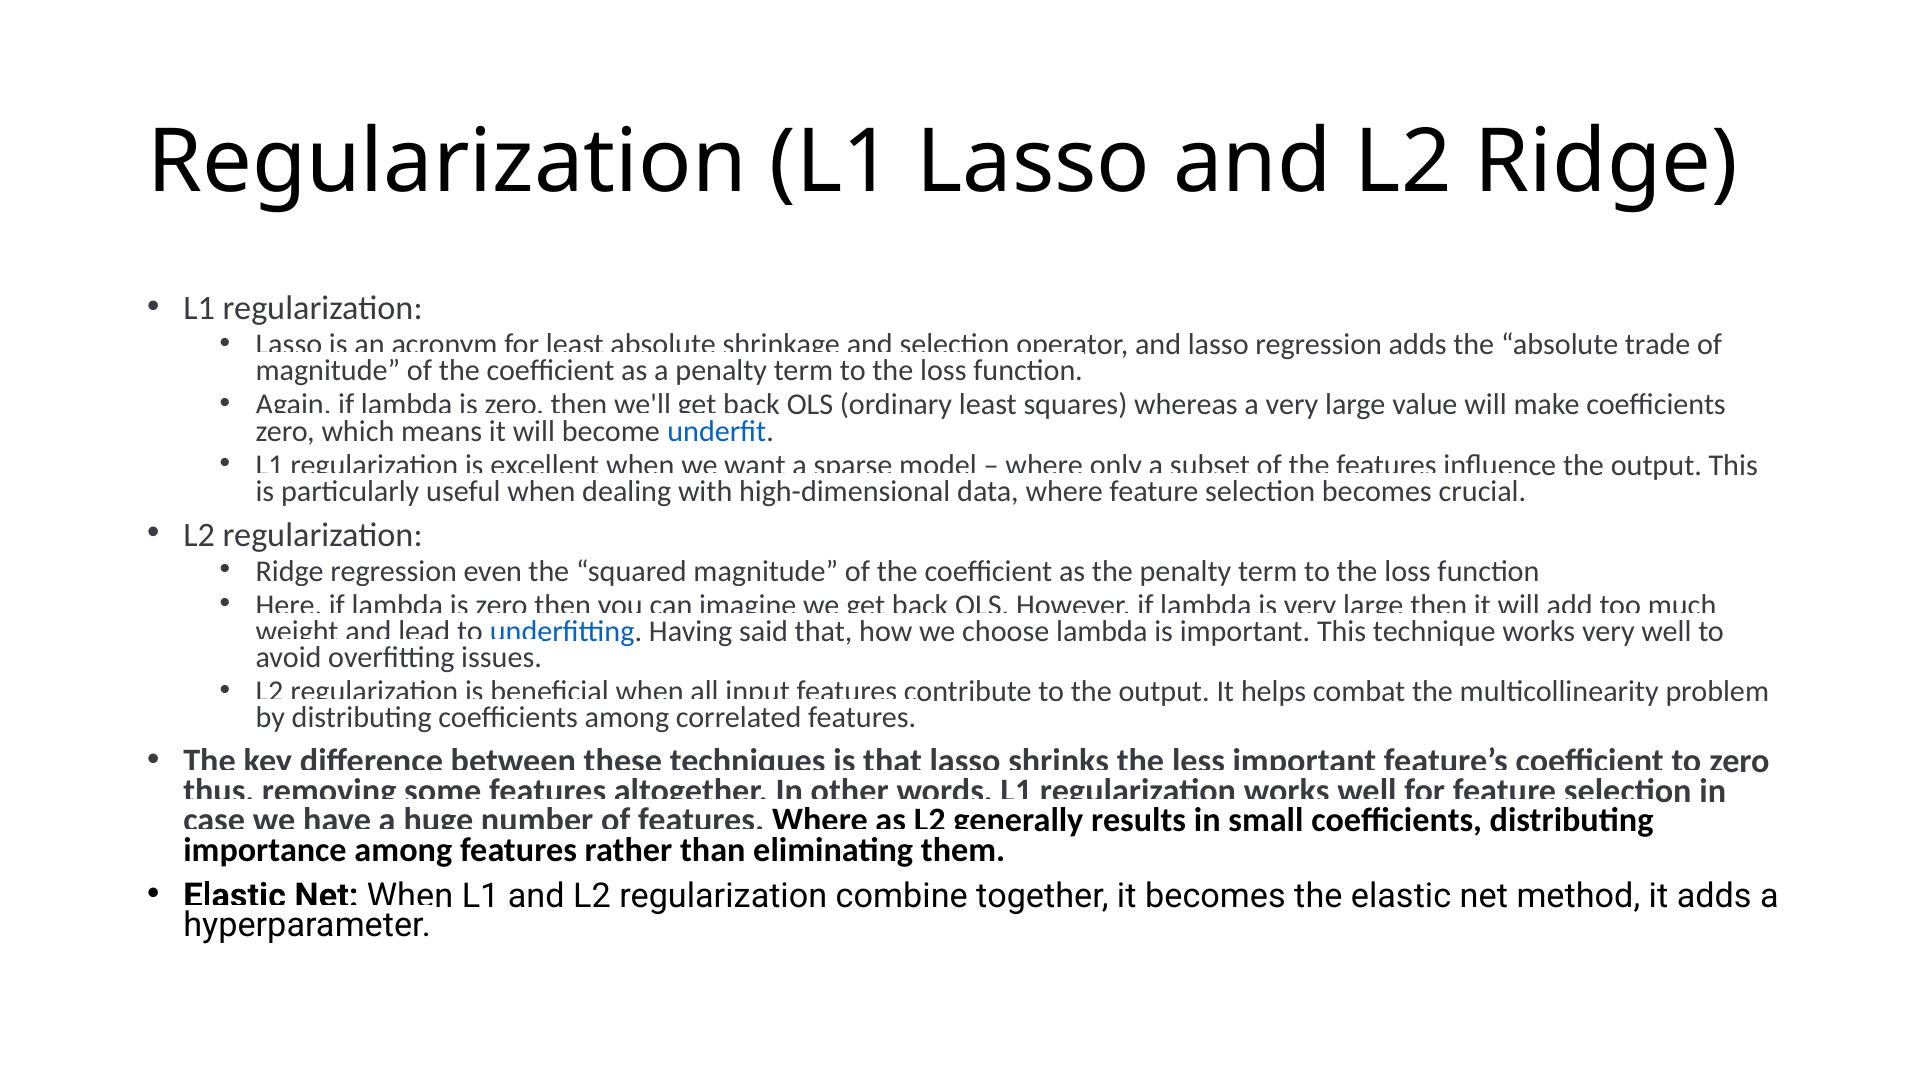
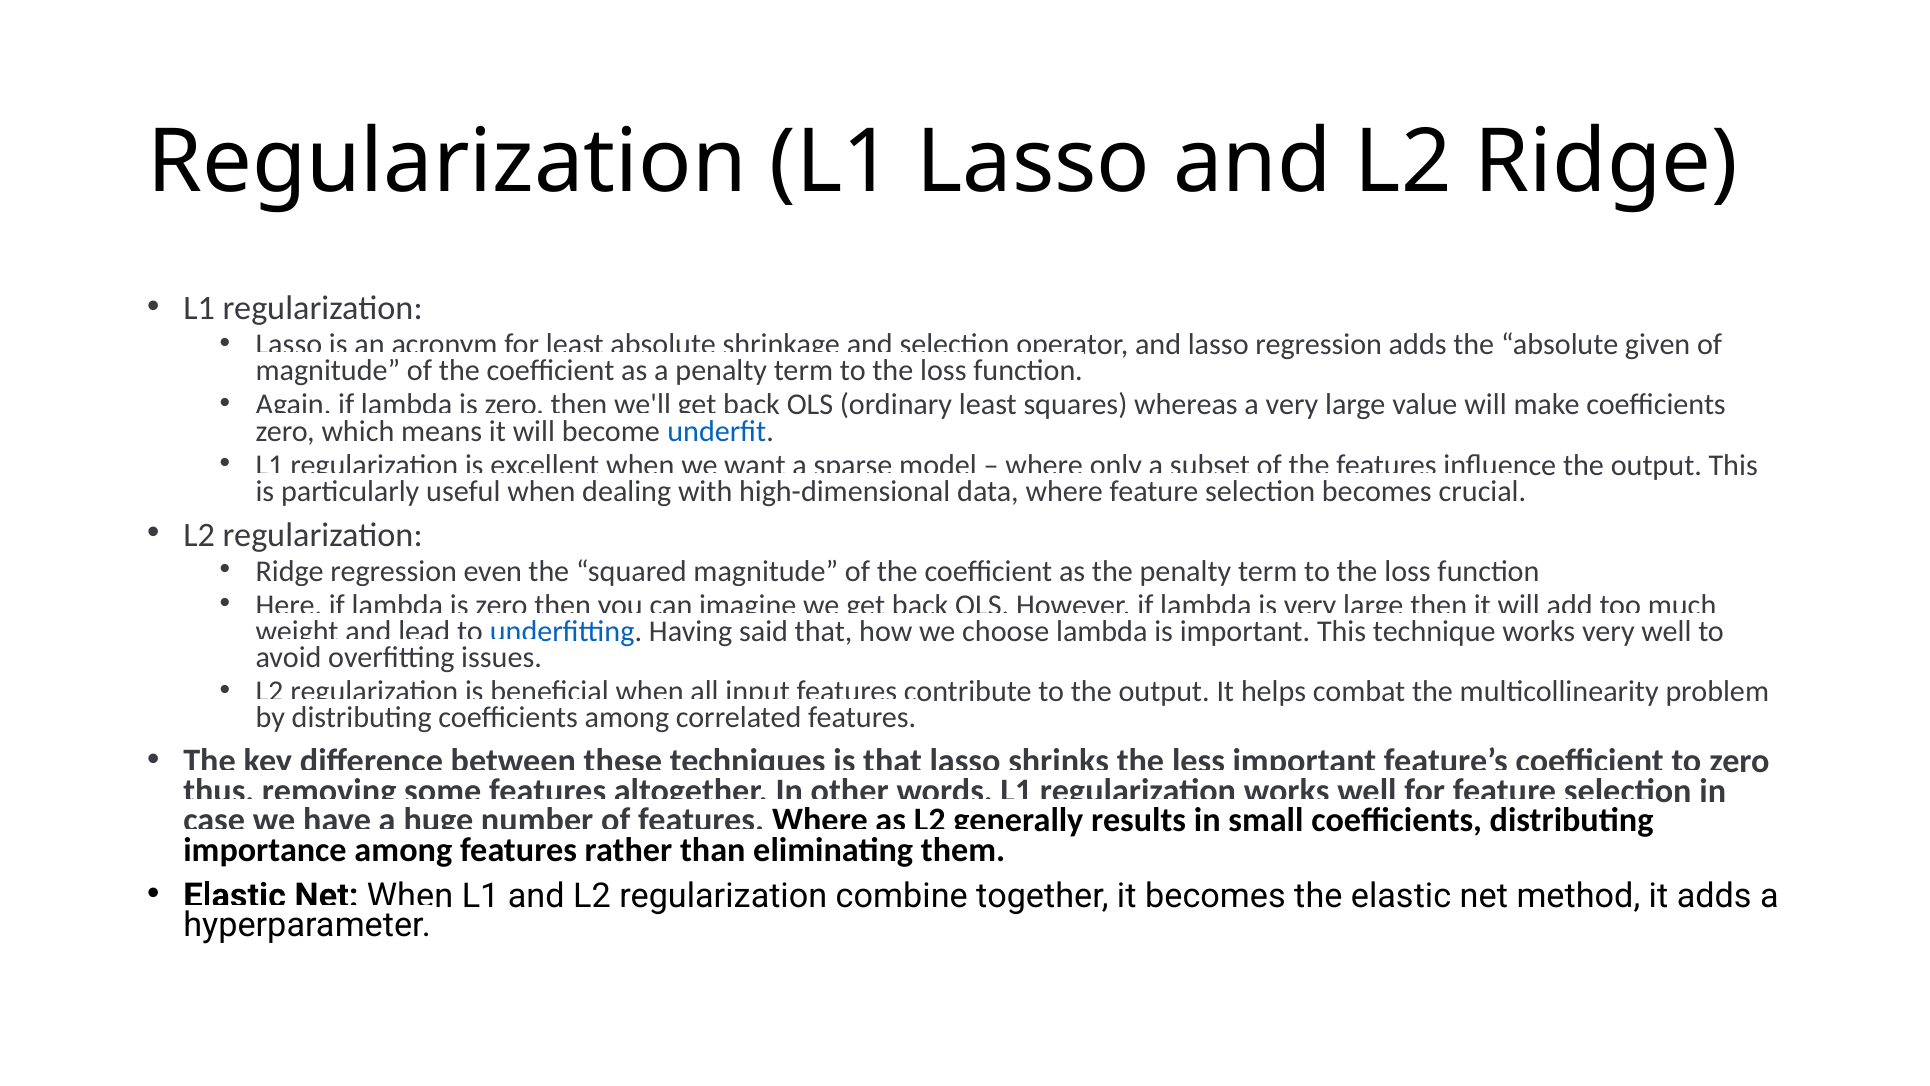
trade: trade -> given
